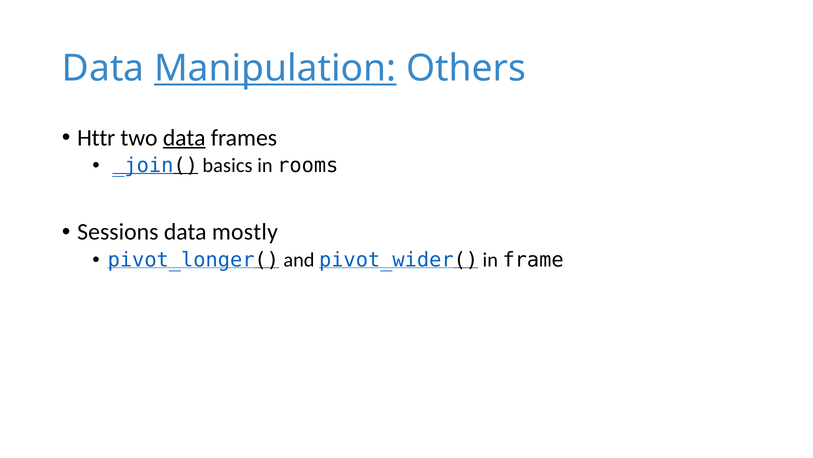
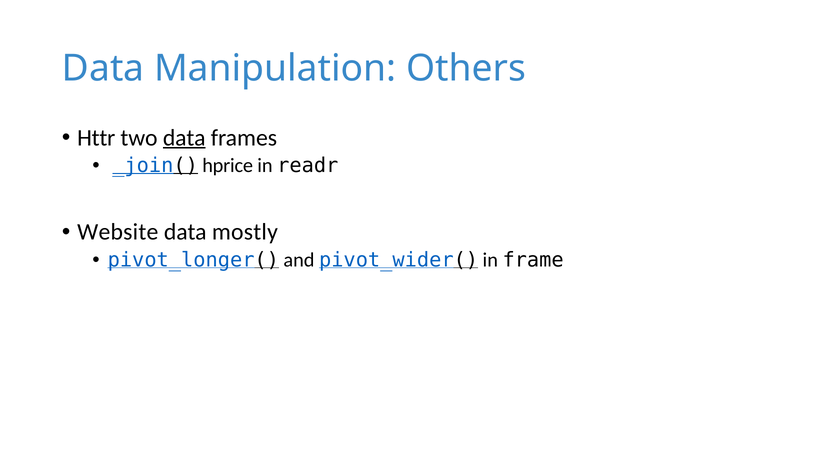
Manipulation underline: present -> none
basics: basics -> hprice
rooms: rooms -> readr
Sessions: Sessions -> Website
